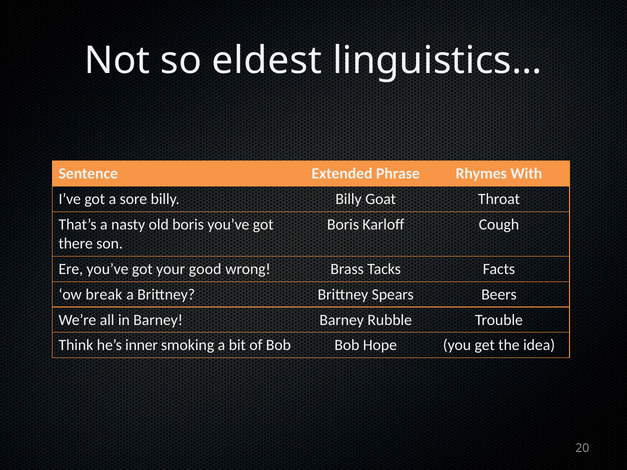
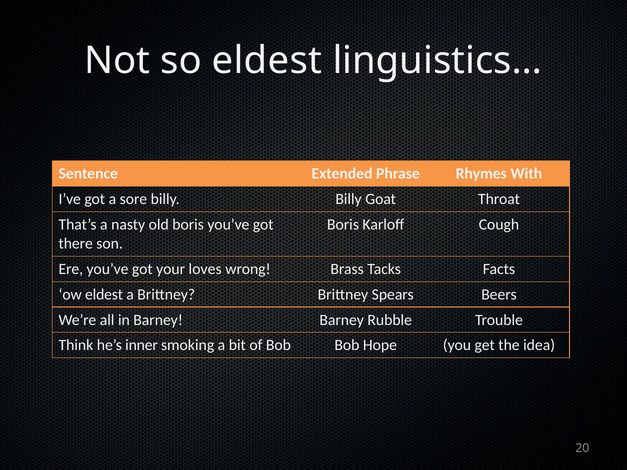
good: good -> loves
ow break: break -> eldest
